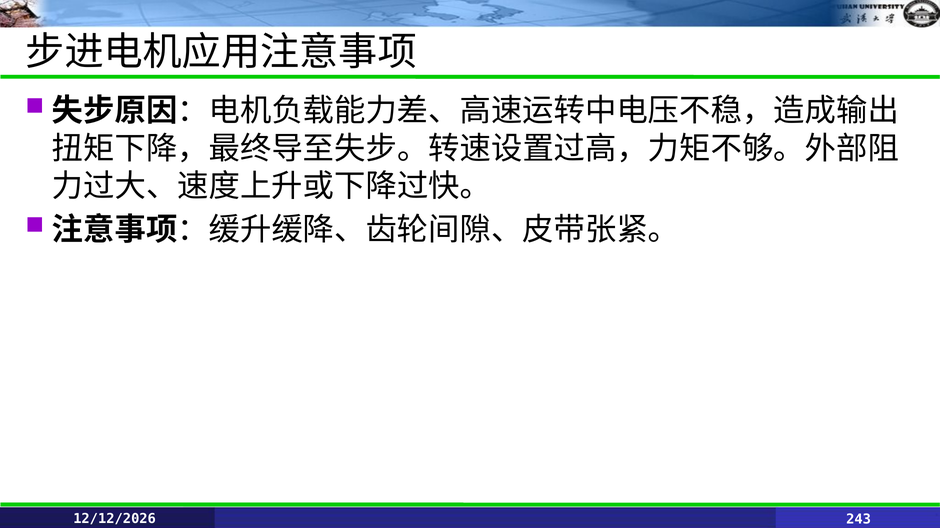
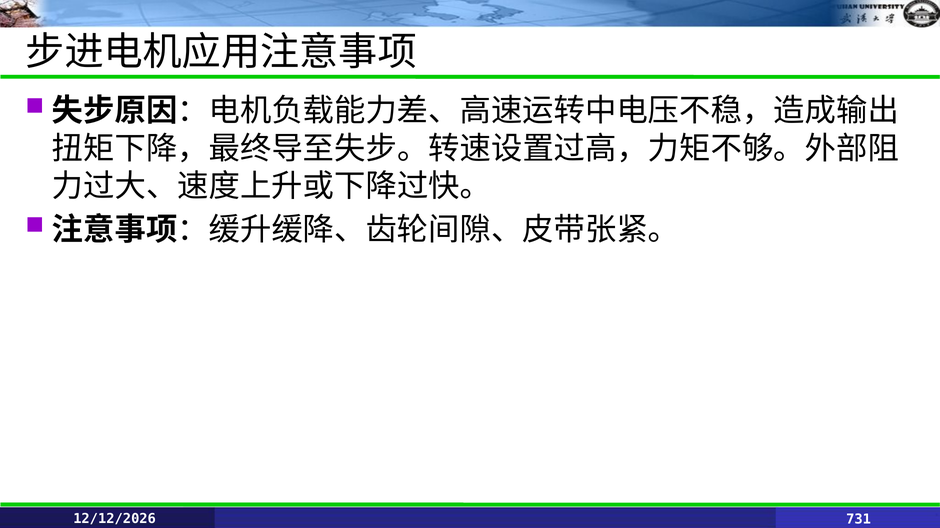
243: 243 -> 731
